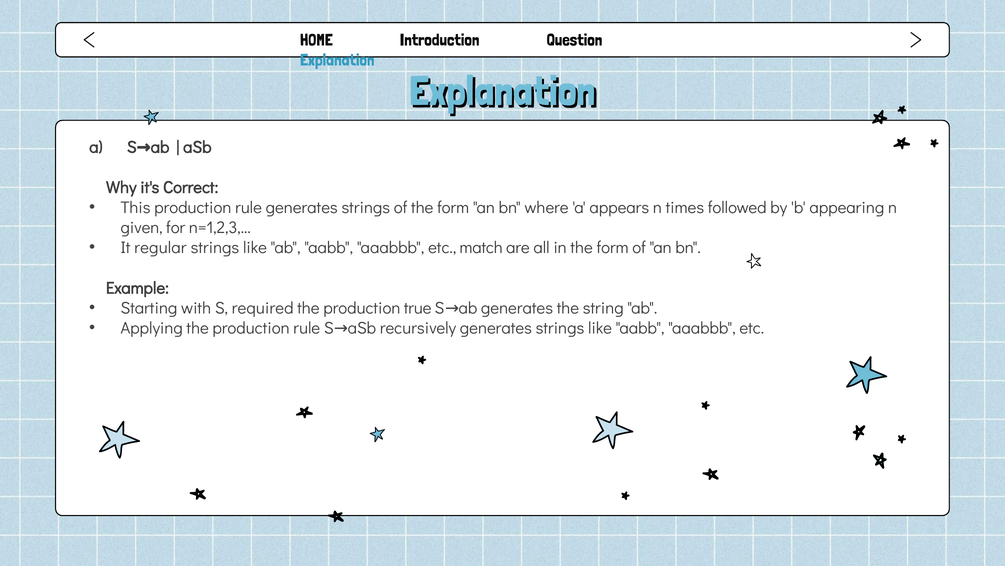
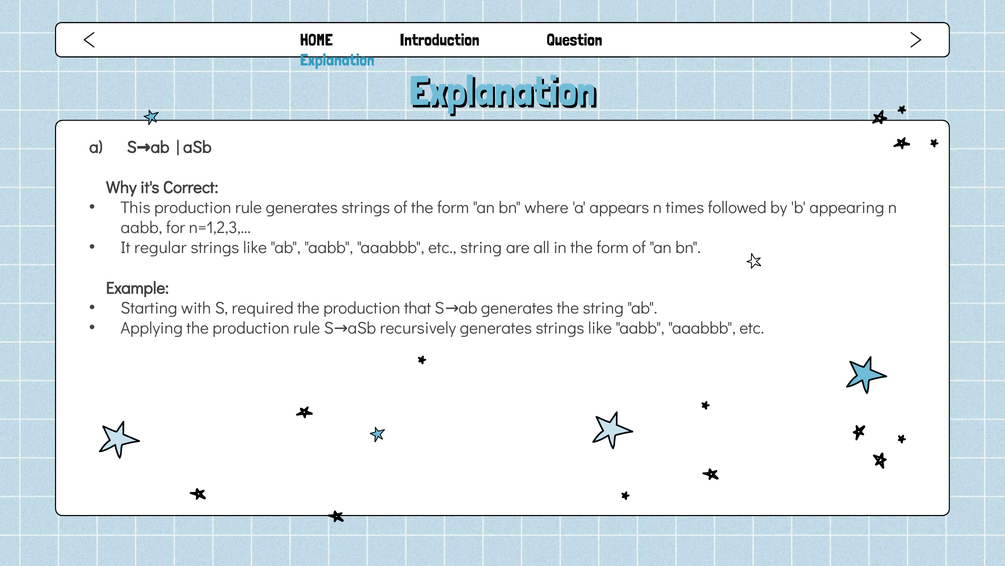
given at (142, 227): given -> aabb
etc match: match -> string
true: true -> that
